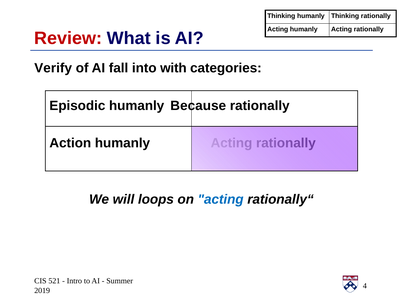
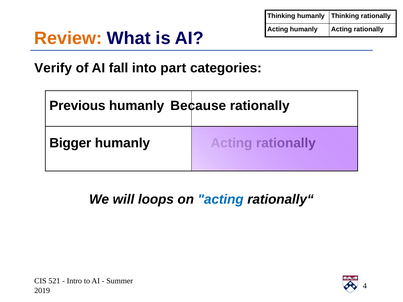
Review colour: red -> orange
with: with -> part
Episodic: Episodic -> Previous
Action: Action -> Bigger
